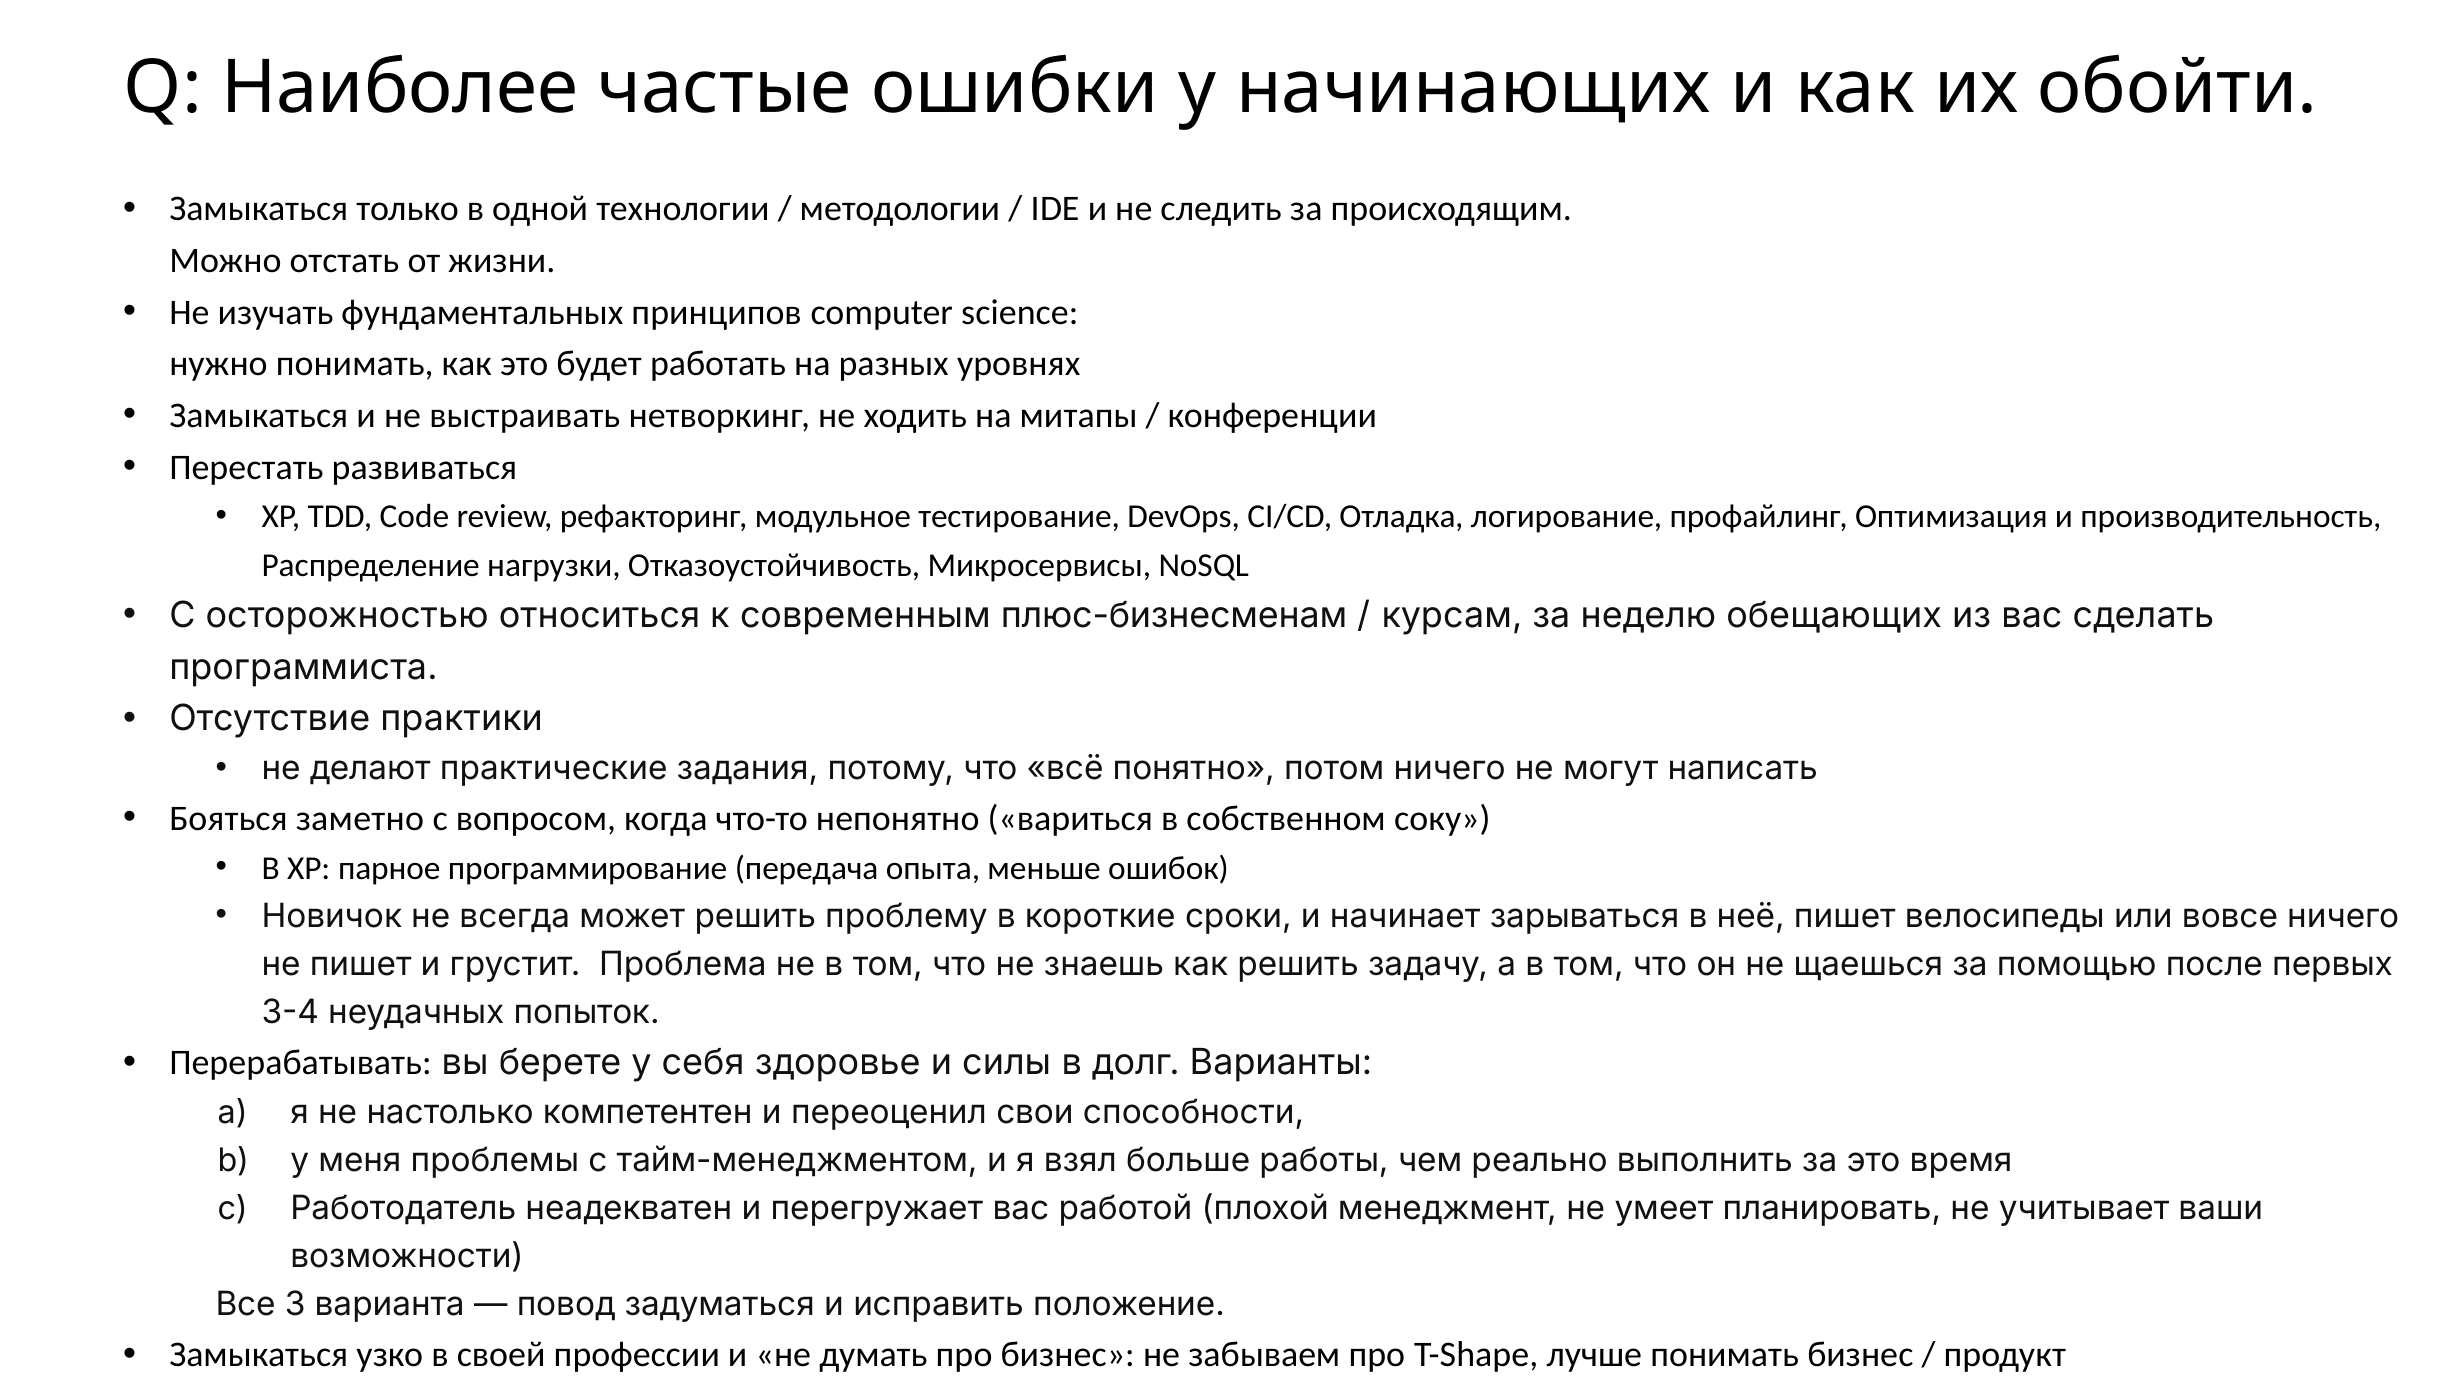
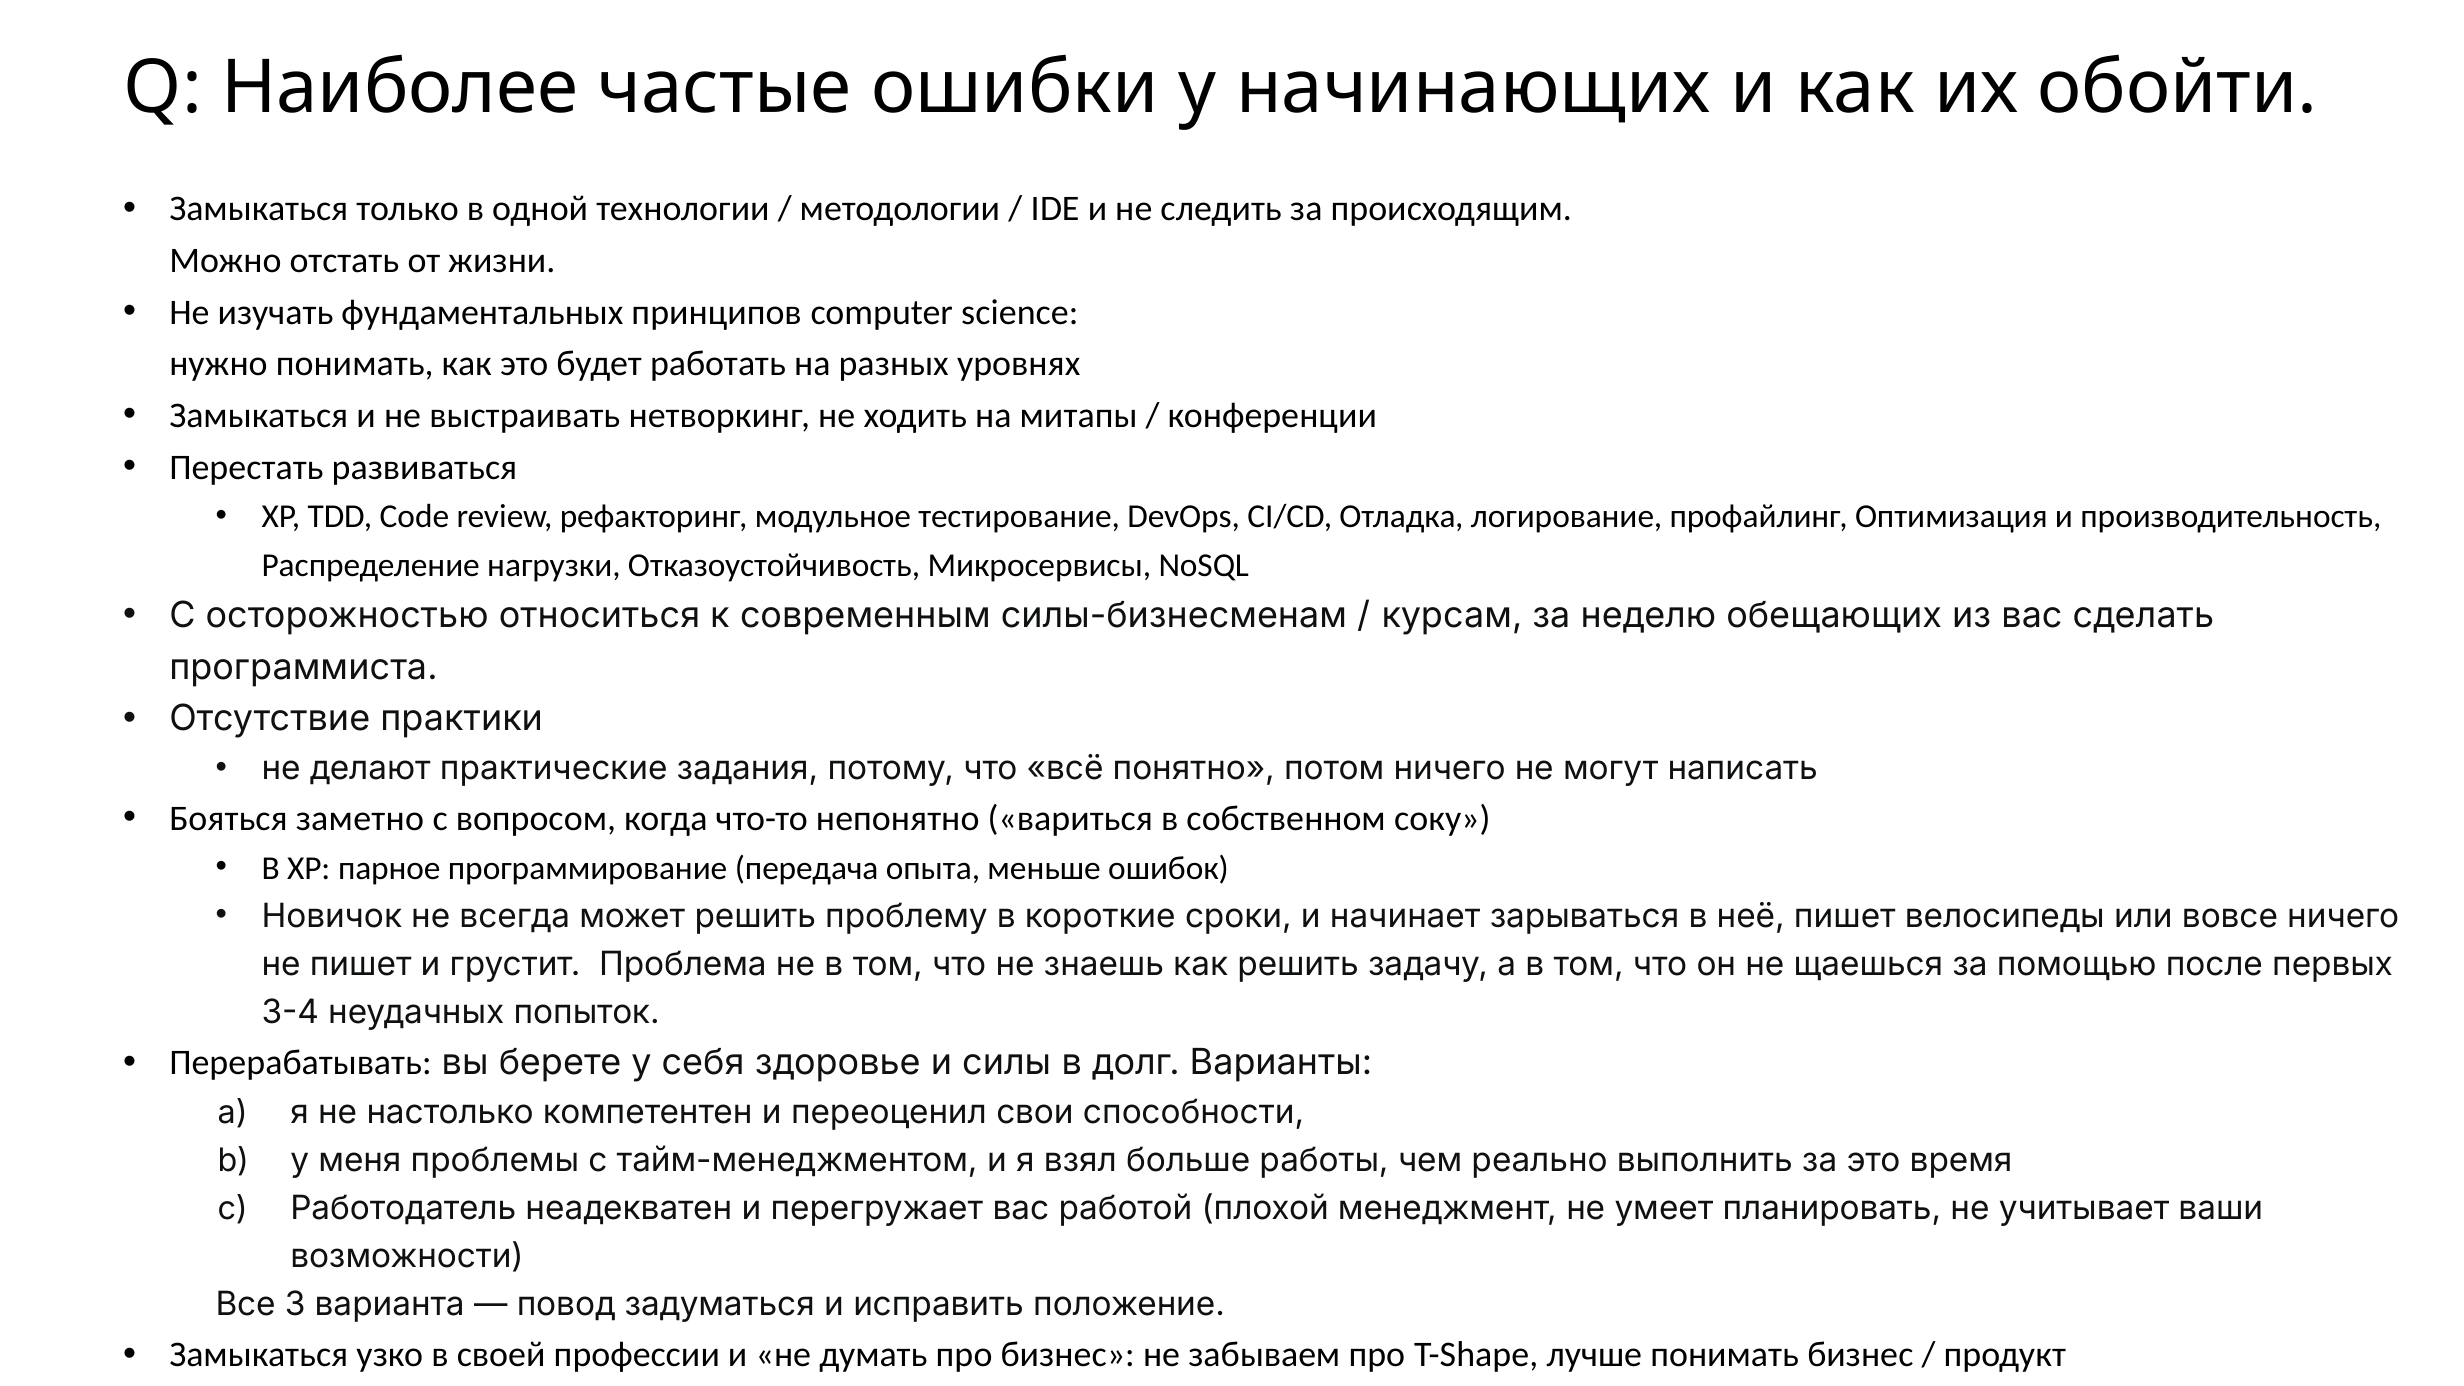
плюс-бизнесменам: плюс-бизнесменам -> силы-бизнесменам
